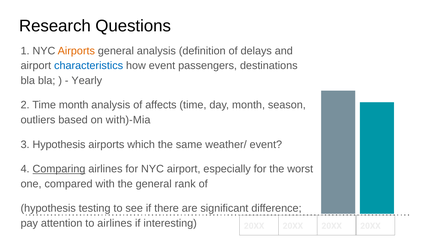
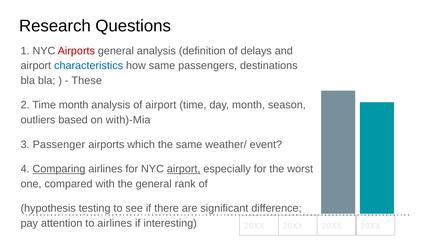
Airports at (76, 51) colour: orange -> red
how event: event -> same
Yearly: Yearly -> These
of affects: affects -> airport
3 Hypothesis: Hypothesis -> Passenger
airport at (184, 169) underline: none -> present
